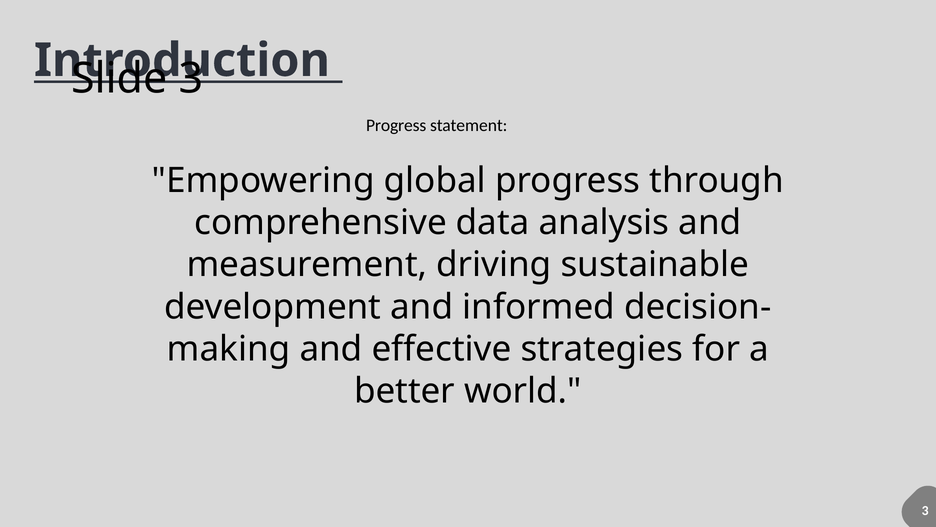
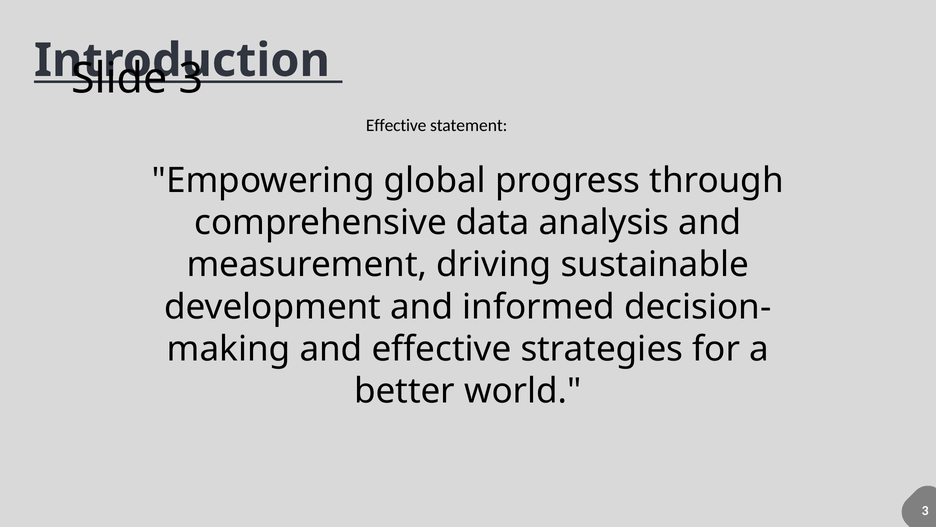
Progress at (396, 125): Progress -> Effective
